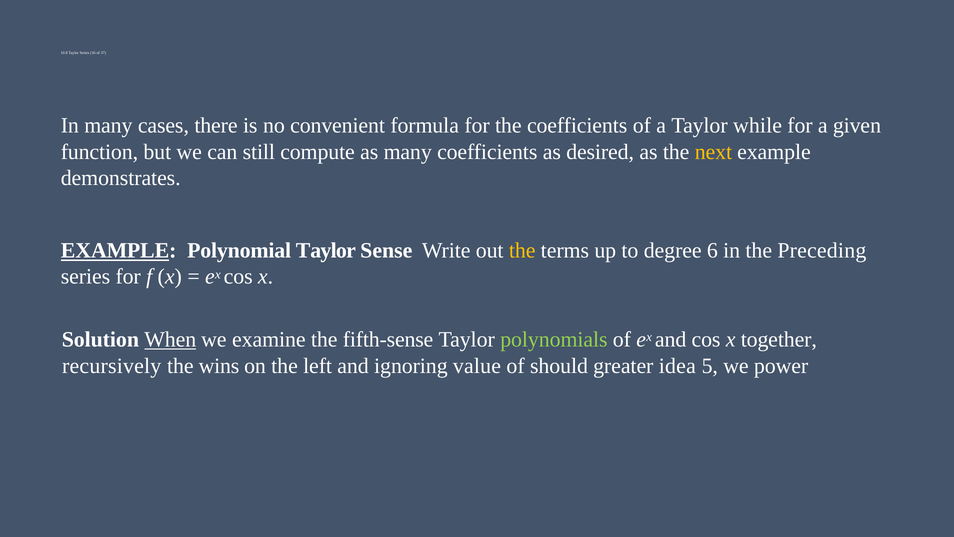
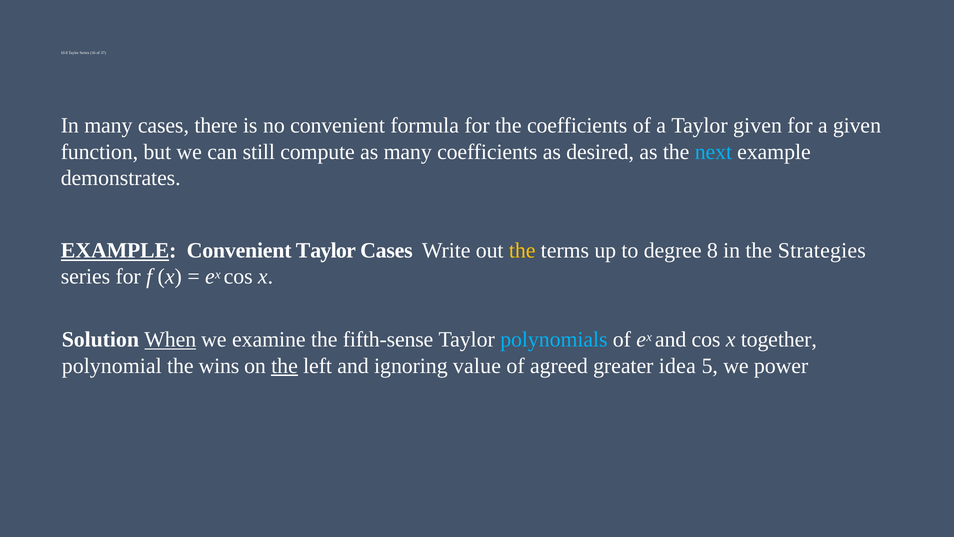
Taylor while: while -> given
next colour: yellow -> light blue
EXAMPLE Polynomial: Polynomial -> Convenient
Taylor Sense: Sense -> Cases
6: 6 -> 8
Preceding: Preceding -> Strategies
polynomials colour: light green -> light blue
recursively: recursively -> polynomial
the at (285, 366) underline: none -> present
should: should -> agreed
